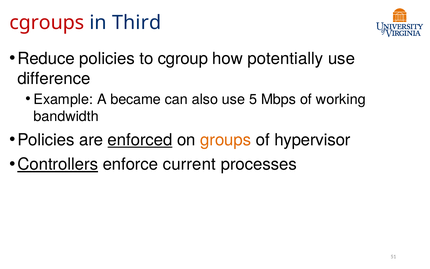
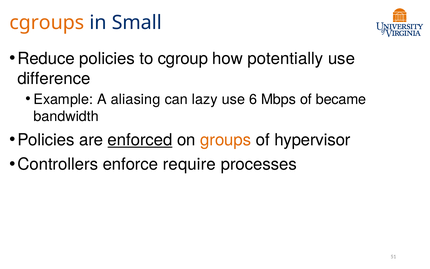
cgroups colour: red -> orange
Third: Third -> Small
became: became -> aliasing
also: also -> lazy
5: 5 -> 6
working: working -> became
Controllers underline: present -> none
current: current -> require
